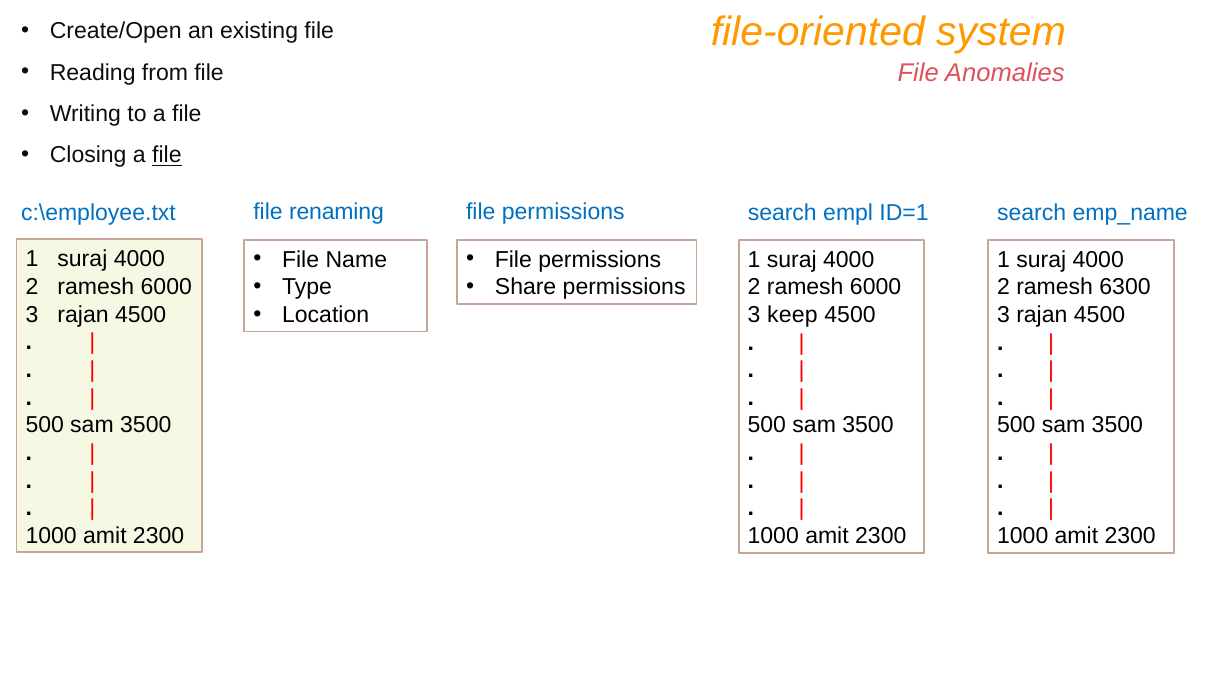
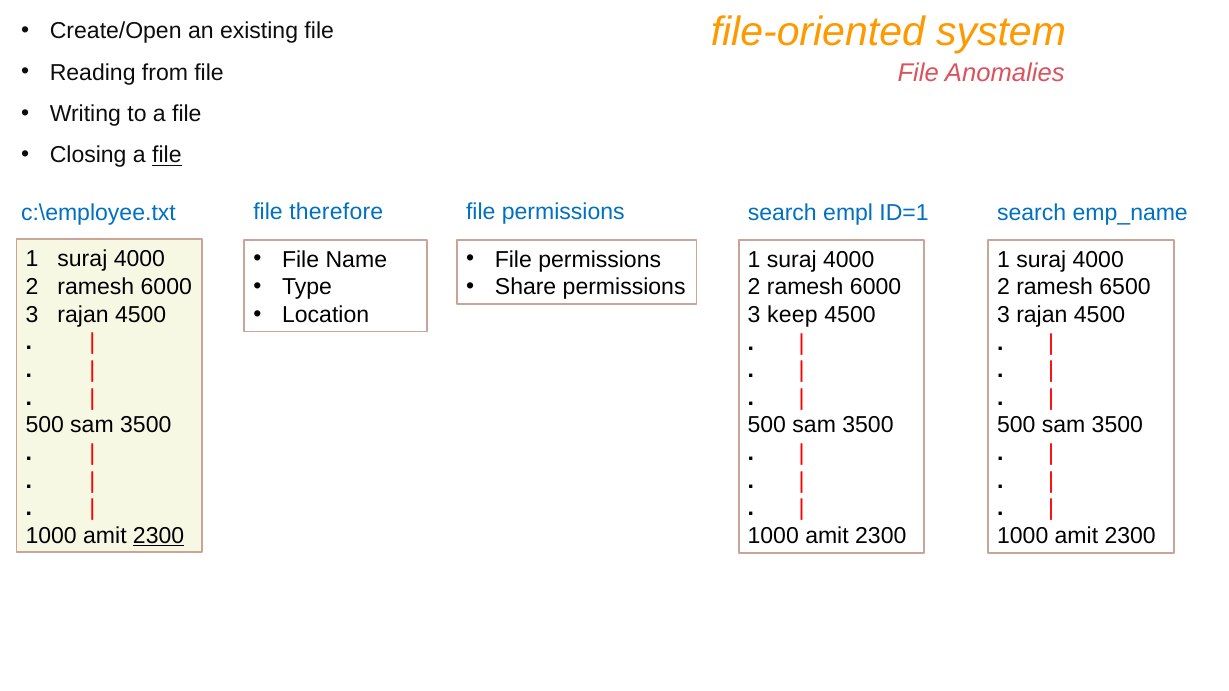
renaming: renaming -> therefore
6300: 6300 -> 6500
2300 at (159, 536) underline: none -> present
